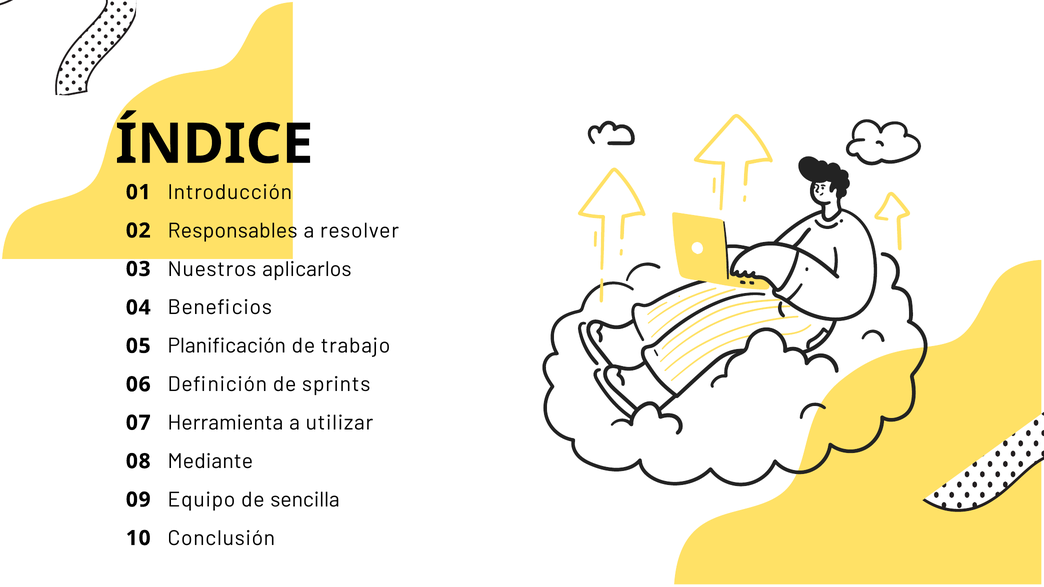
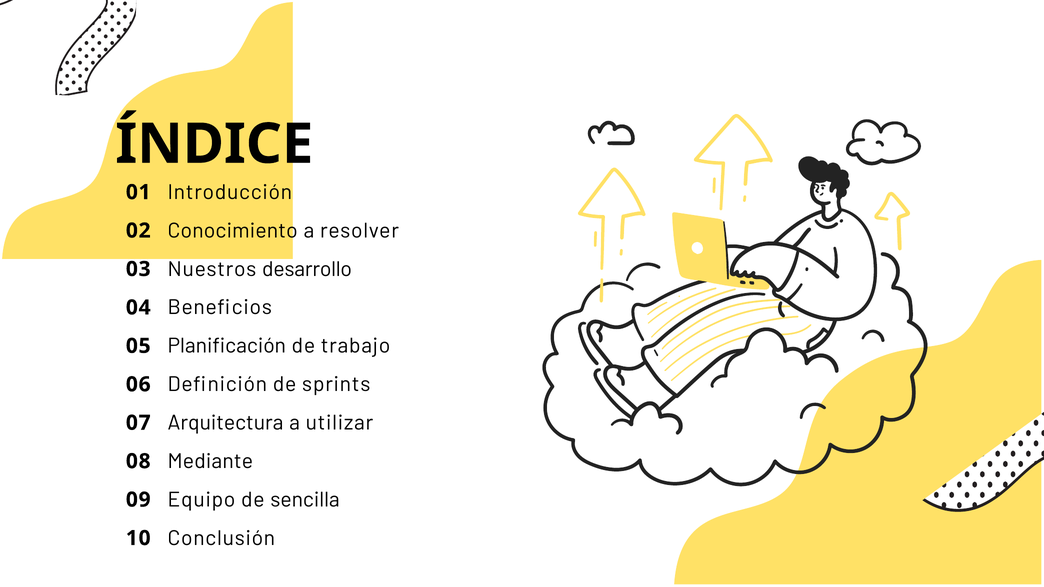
Responsables: Responsables -> Conocimiento
aplicarlos: aplicarlos -> desarrollo
Herramienta: Herramienta -> Arquitectura
